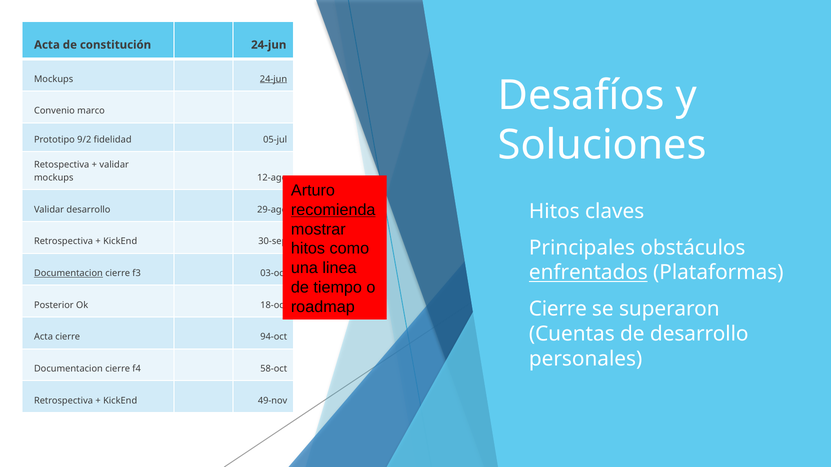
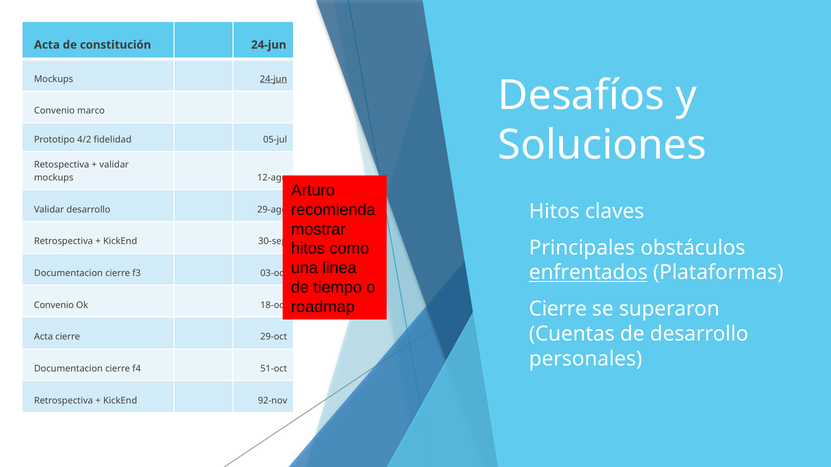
9/2: 9/2 -> 4/2
recomienda underline: present -> none
Documentacion at (68, 273) underline: present -> none
Posterior at (54, 305): Posterior -> Convenio
94-oct: 94-oct -> 29-oct
58-oct: 58-oct -> 51-oct
49-nov: 49-nov -> 92-nov
